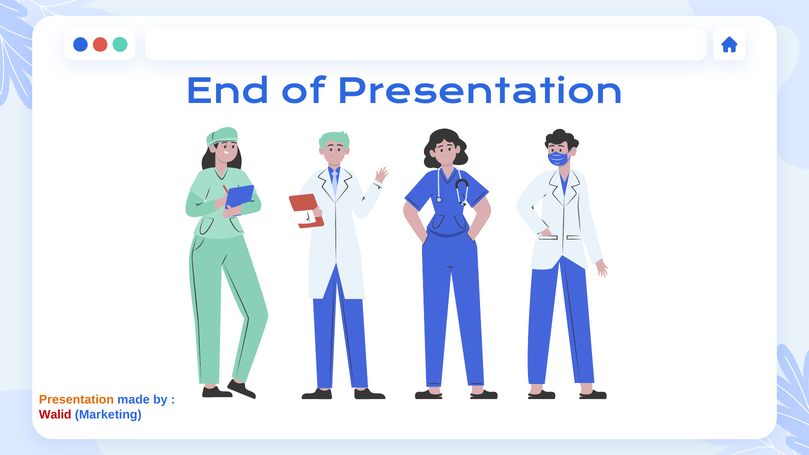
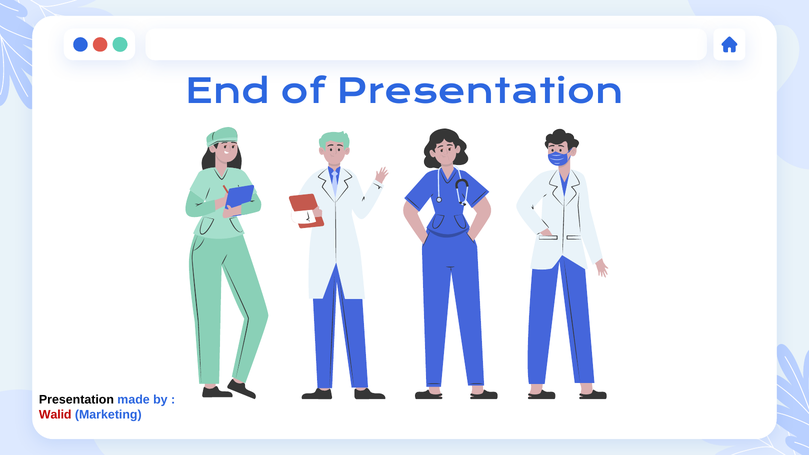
Presentation at (76, 400) colour: orange -> black
